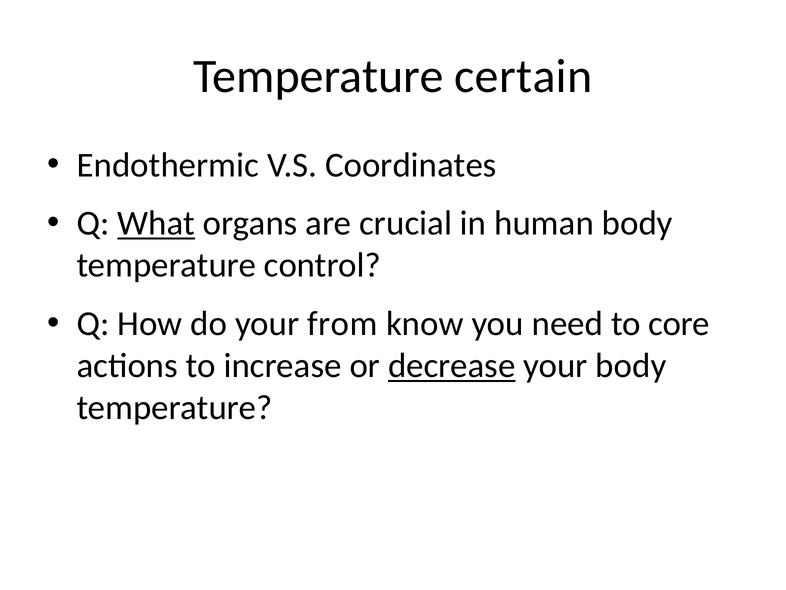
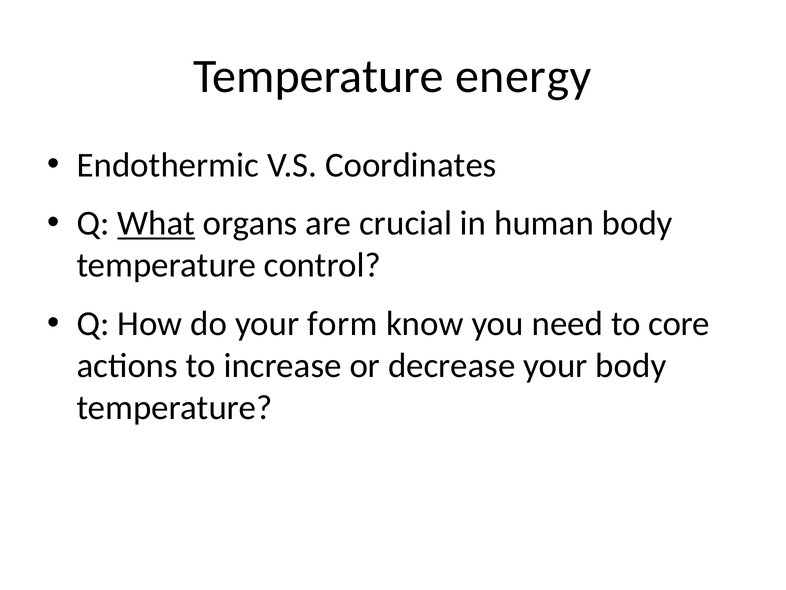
certain: certain -> energy
from: from -> form
decrease underline: present -> none
